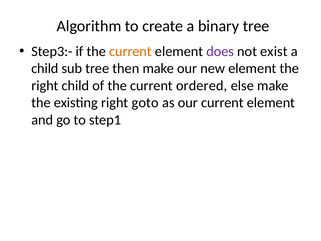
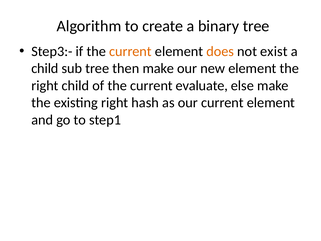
does colour: purple -> orange
ordered: ordered -> evaluate
goto: goto -> hash
